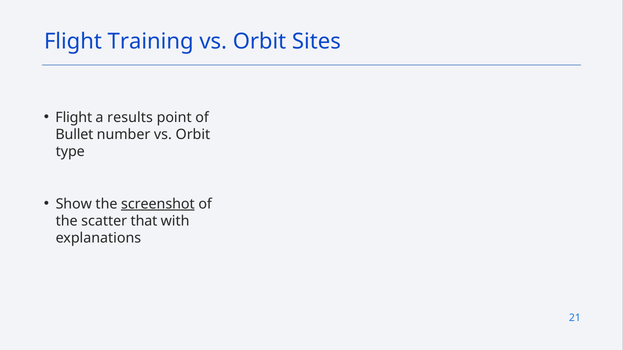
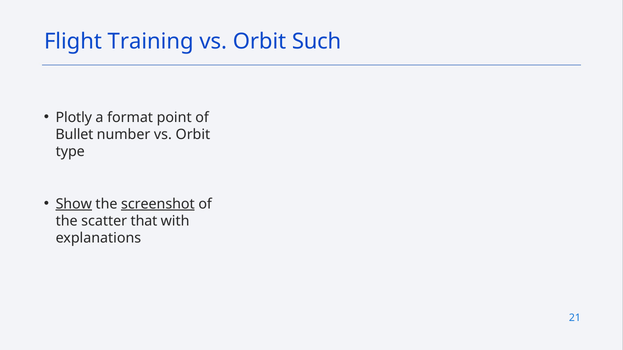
Sites: Sites -> Such
Flight at (74, 118): Flight -> Plotly
results: results -> format
Show underline: none -> present
